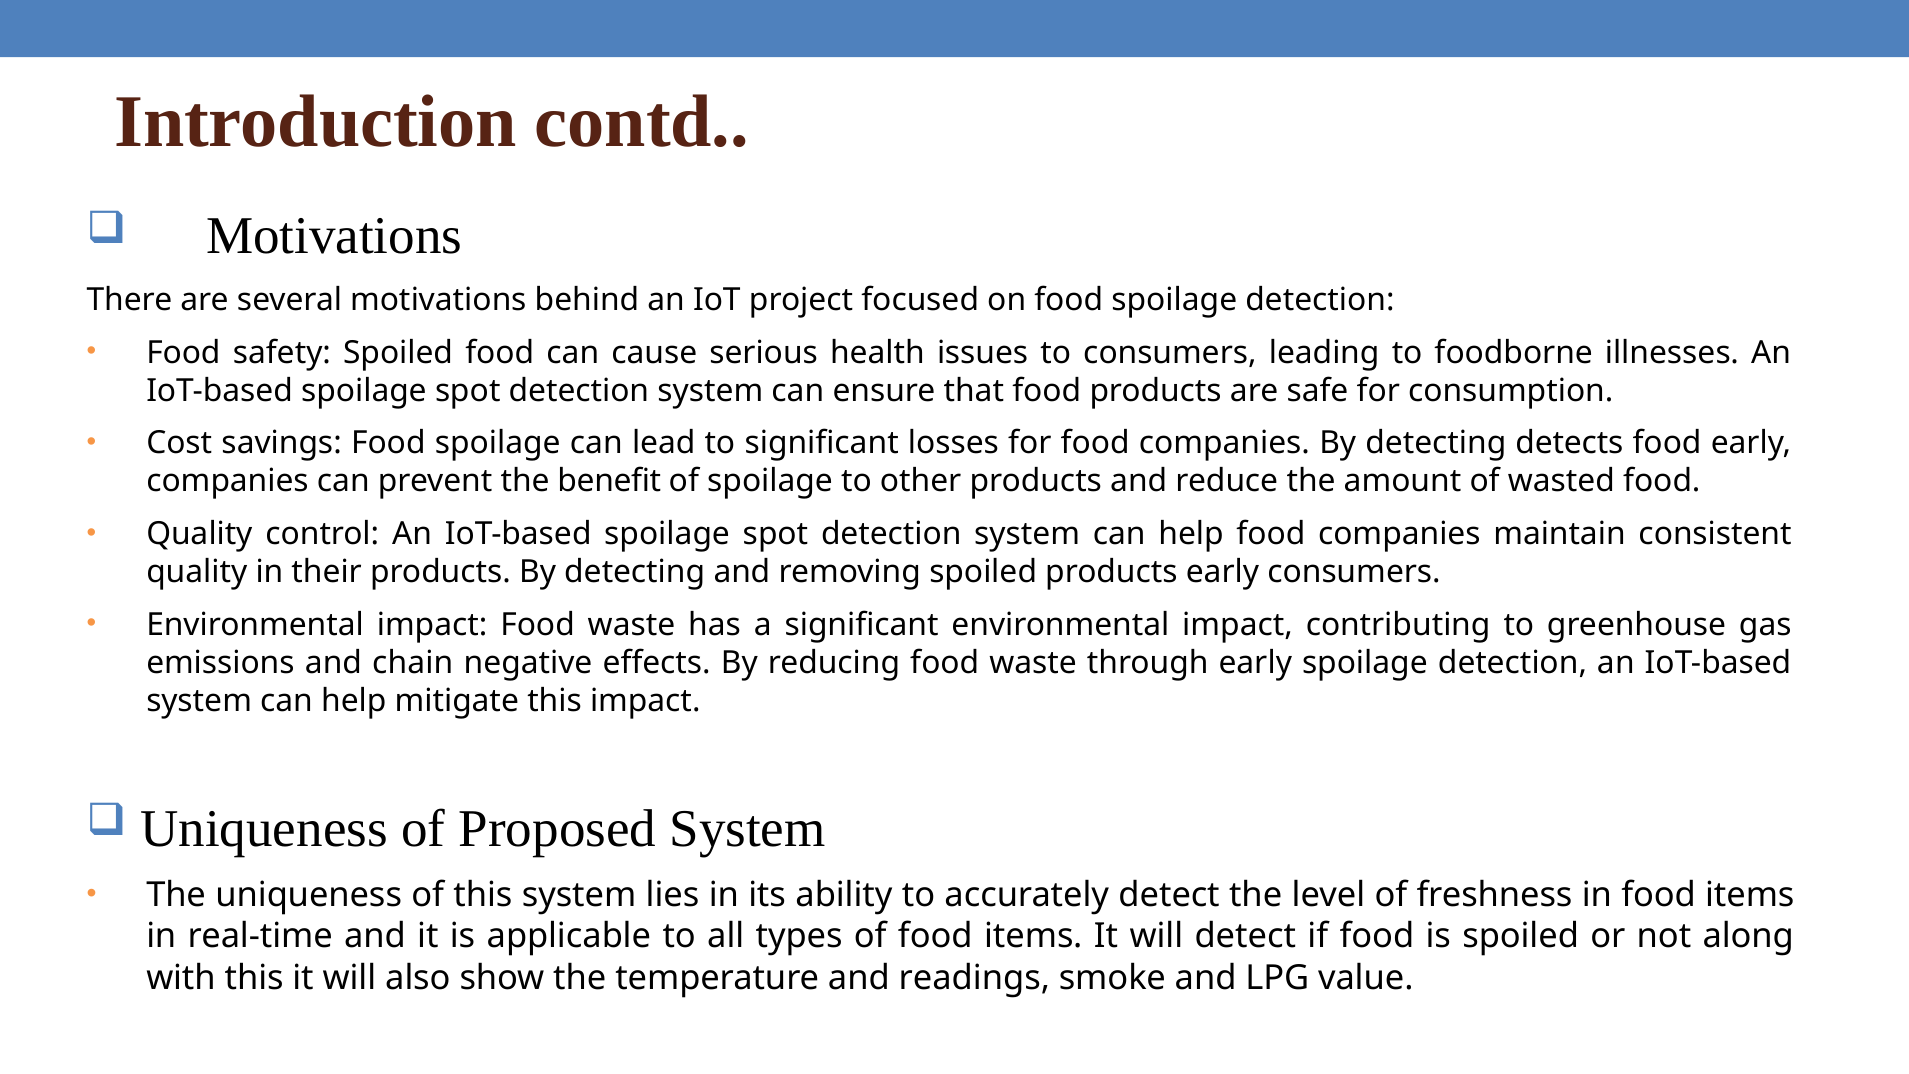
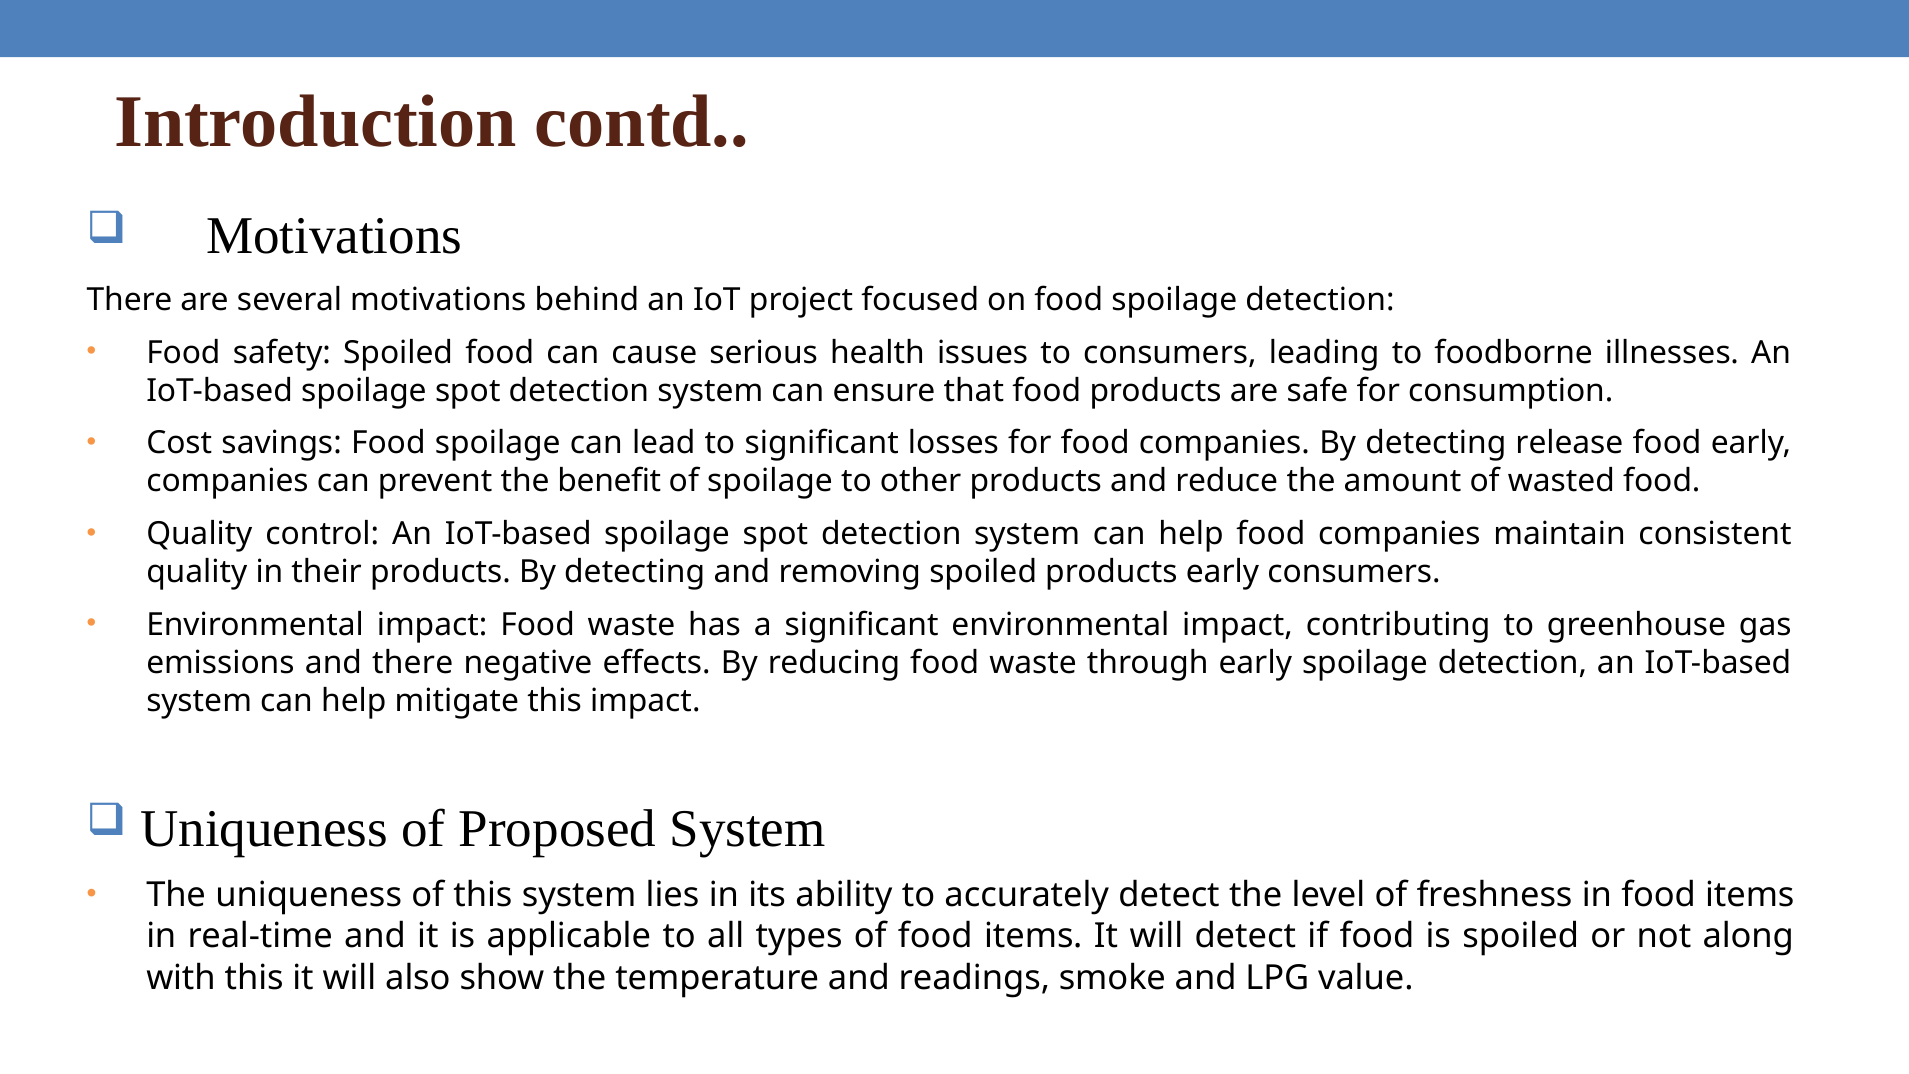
detects: detects -> release
and chain: chain -> there
